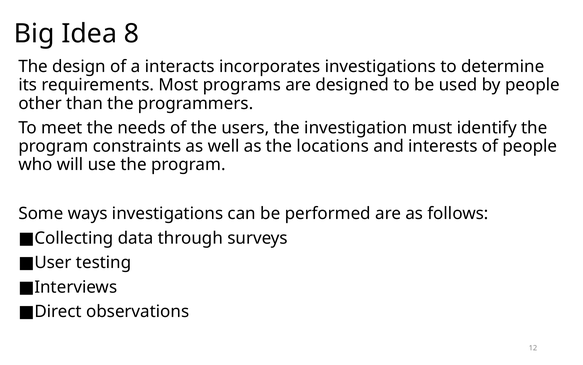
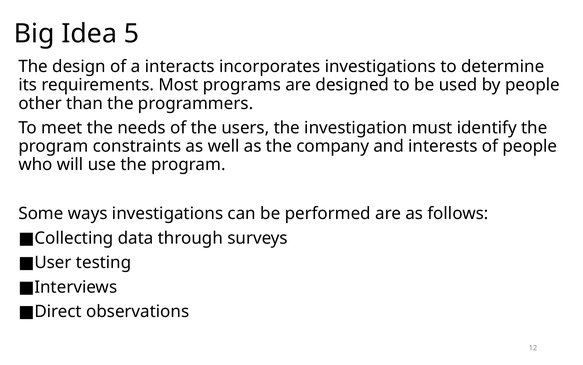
8: 8 -> 5
locations: locations -> company
